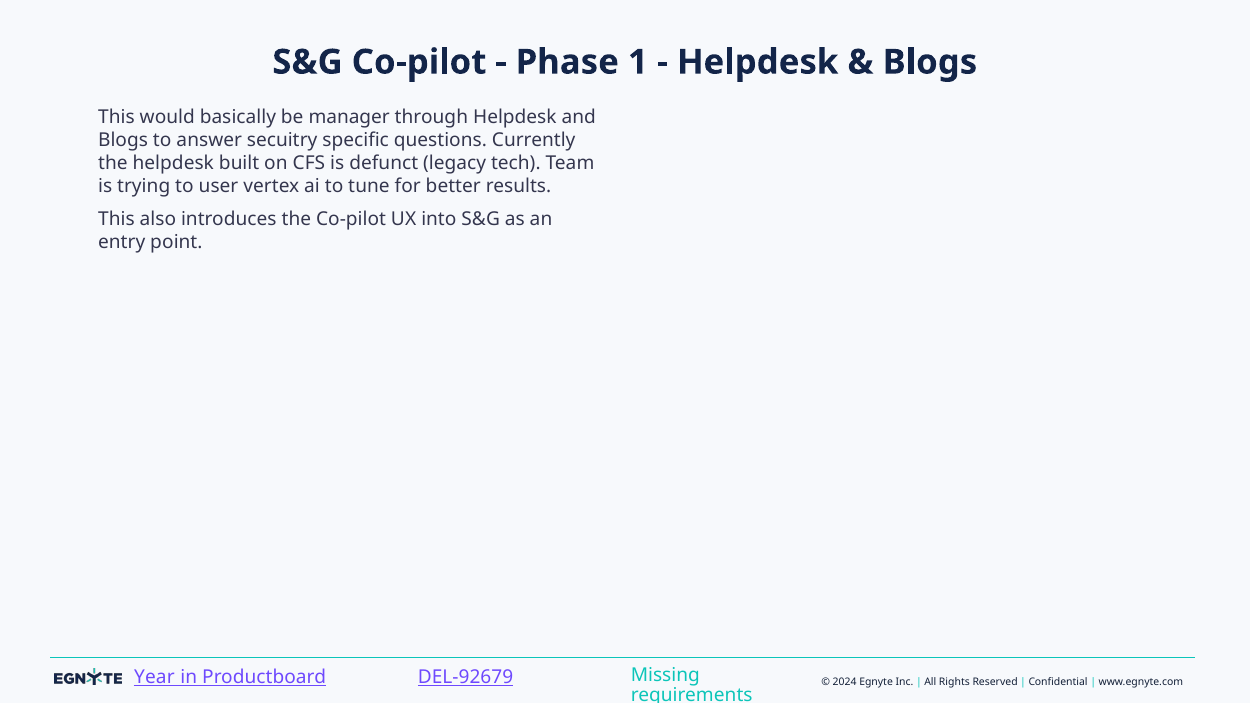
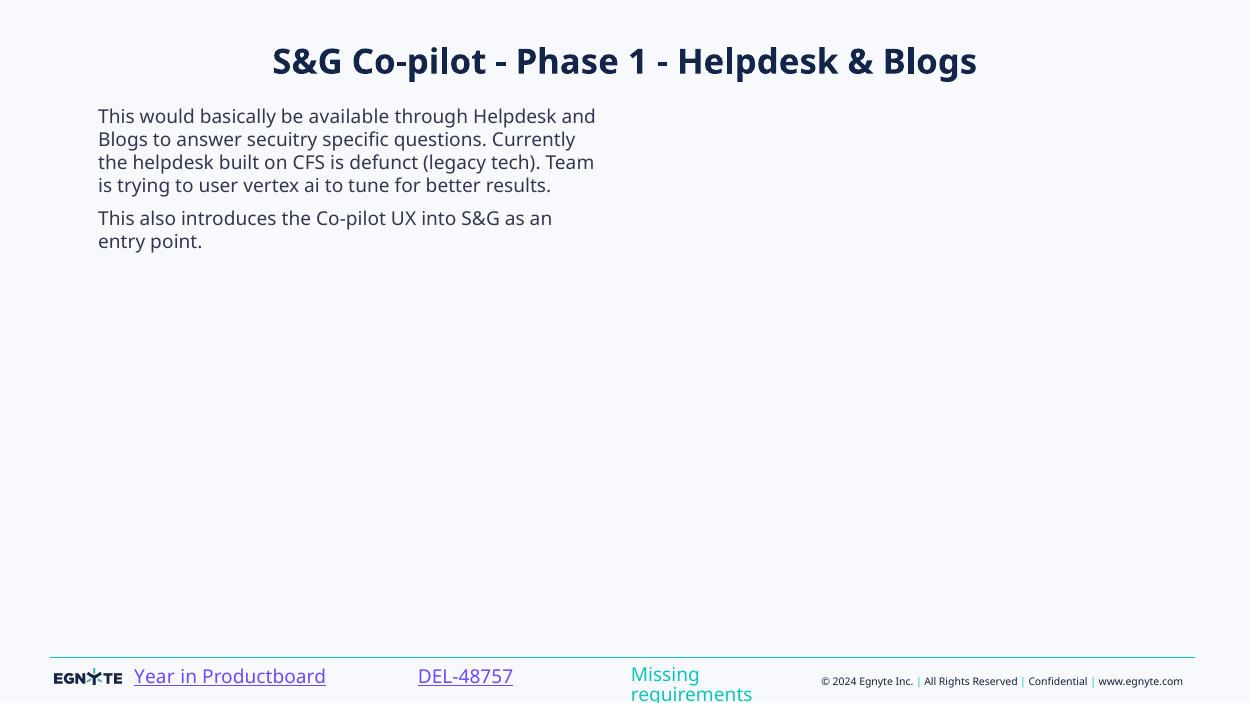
manager: manager -> available
DEL-92679: DEL-92679 -> DEL-48757
